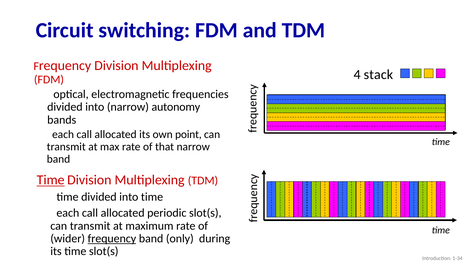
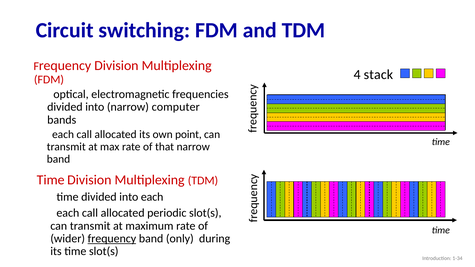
autonomy: autonomy -> computer
Time at (51, 180) underline: present -> none
into time: time -> each
